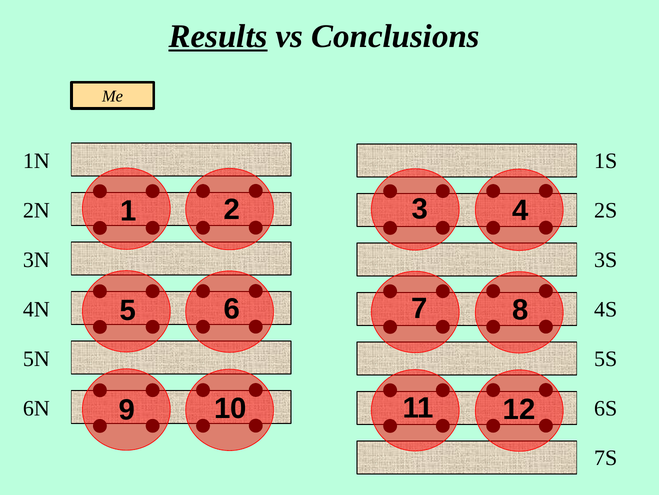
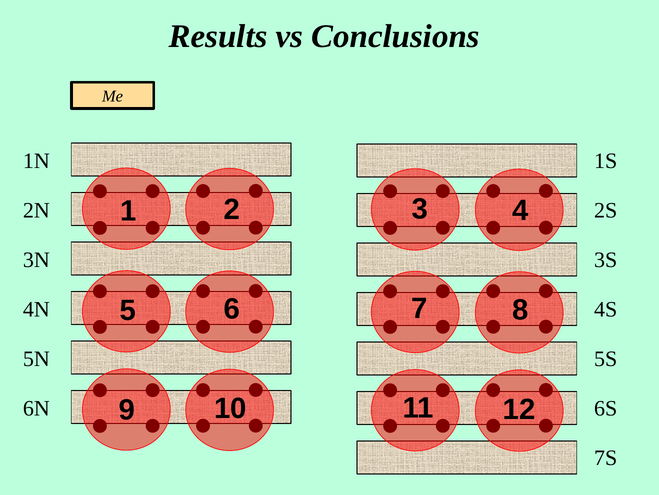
Results underline: present -> none
